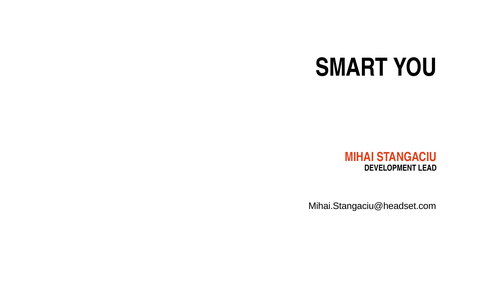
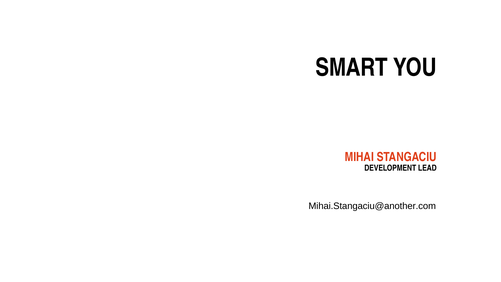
Mihai.Stangaciu@headset.com: Mihai.Stangaciu@headset.com -> Mihai.Stangaciu@another.com
